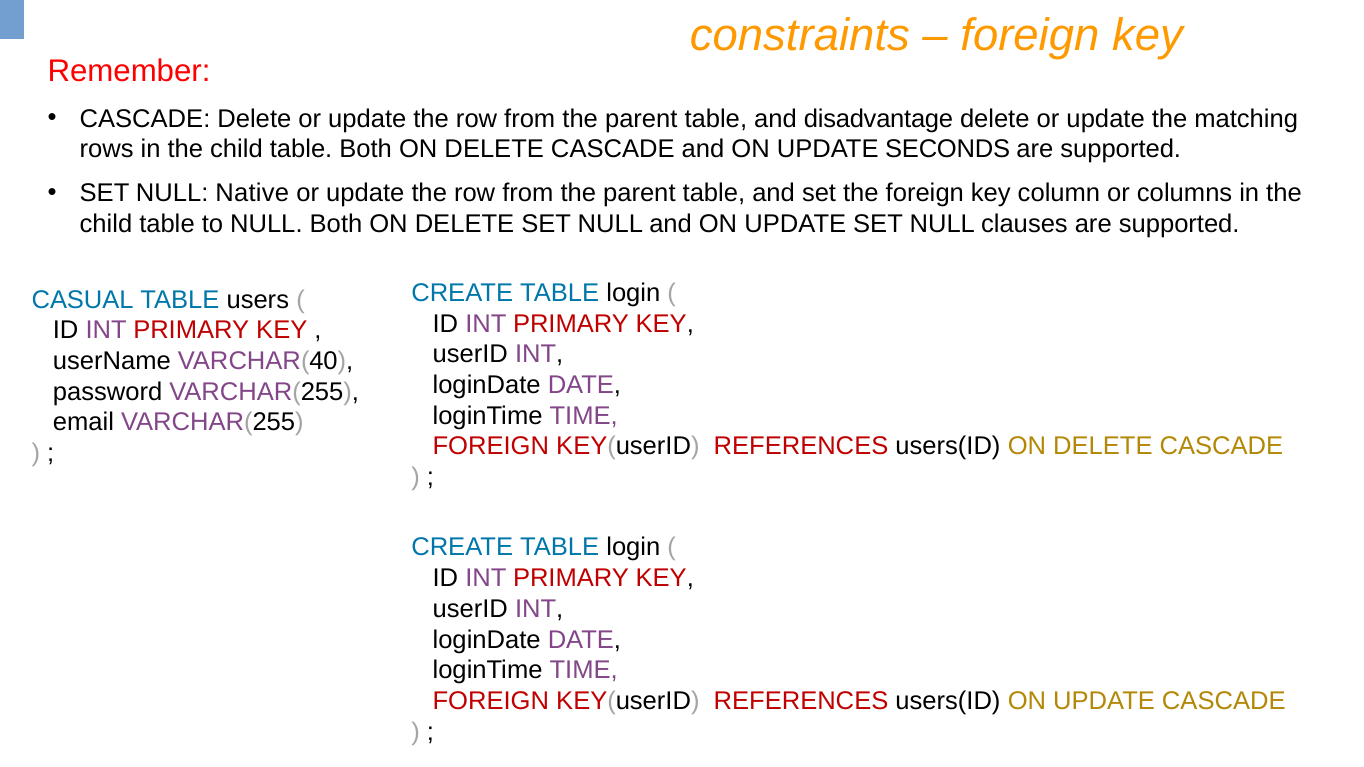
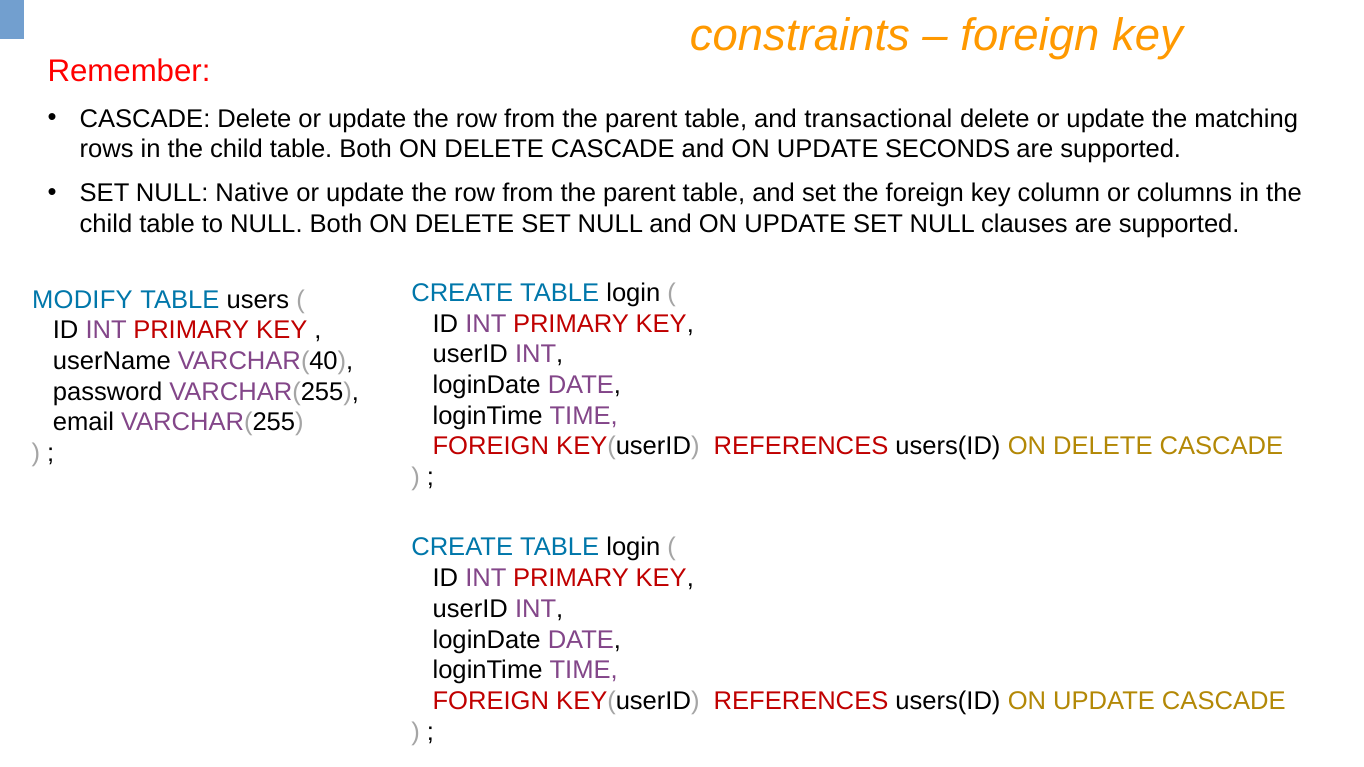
disadvantage: disadvantage -> transactional
CASUAL: CASUAL -> MODIFY
